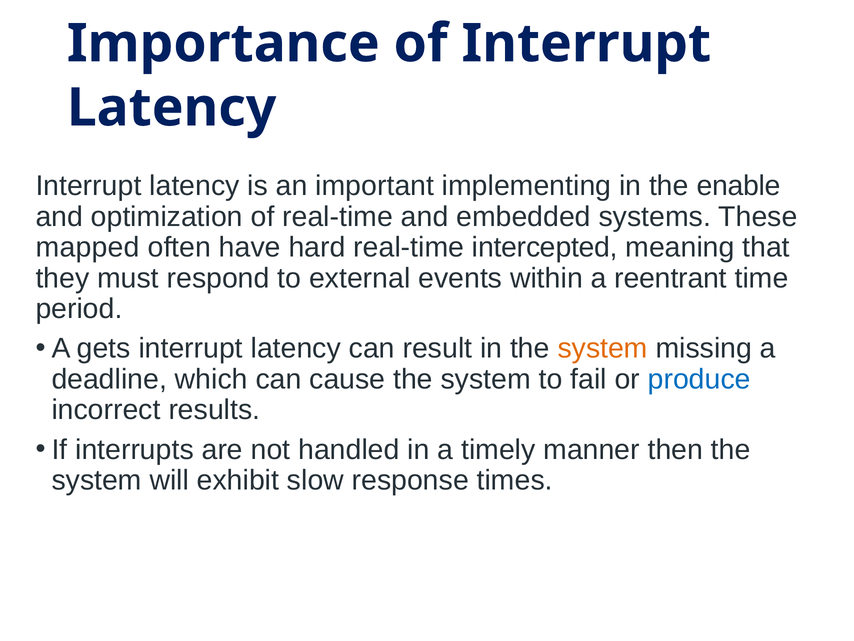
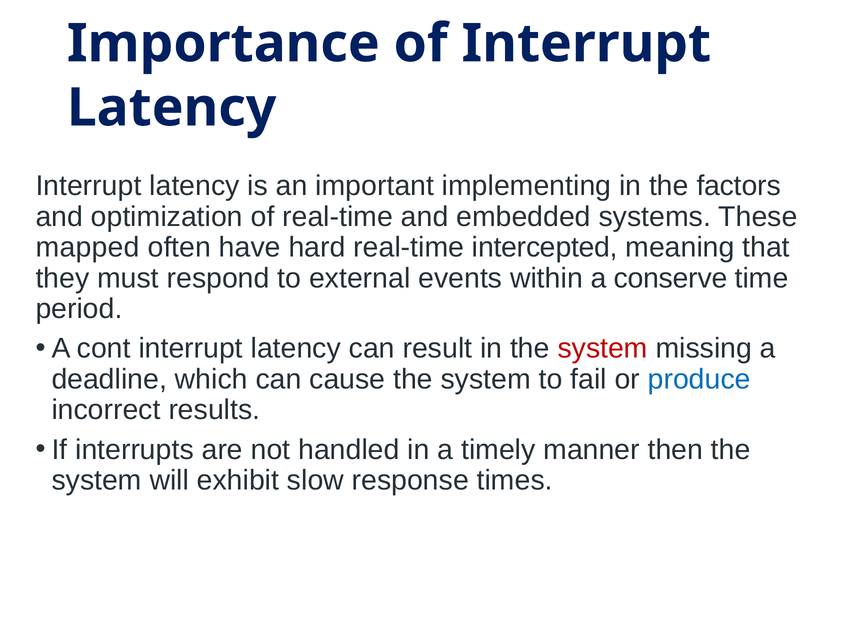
enable: enable -> factors
reentrant: reentrant -> conserve
gets: gets -> cont
system at (603, 348) colour: orange -> red
